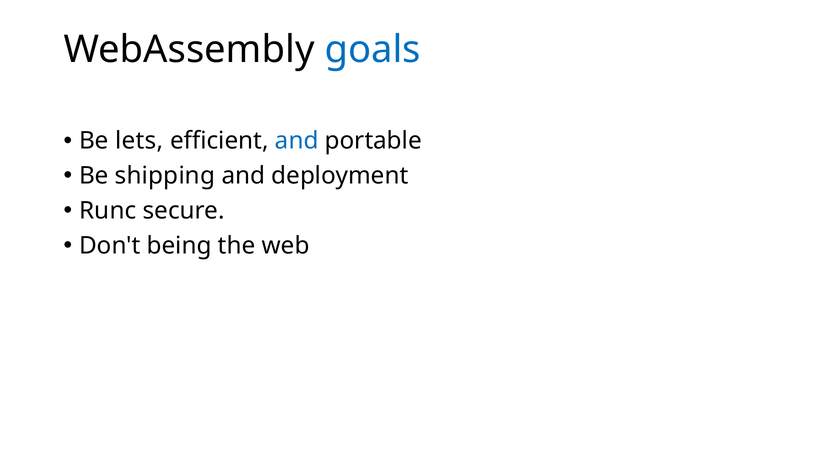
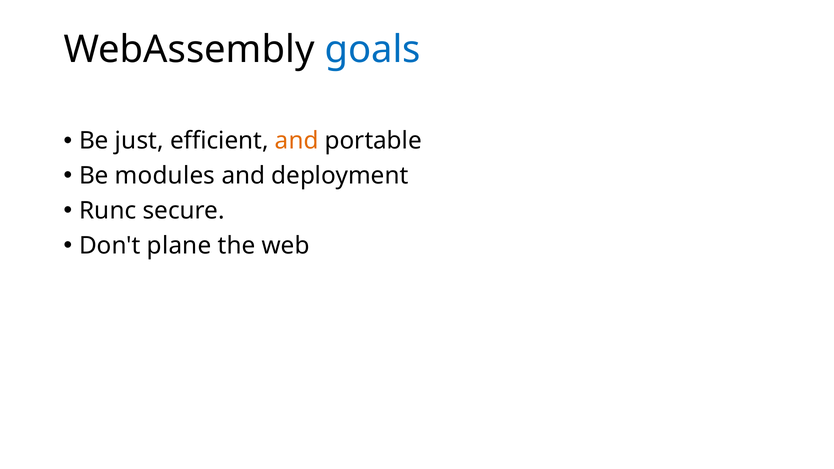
lets: lets -> just
and at (297, 141) colour: blue -> orange
shipping: shipping -> modules
being: being -> plane
